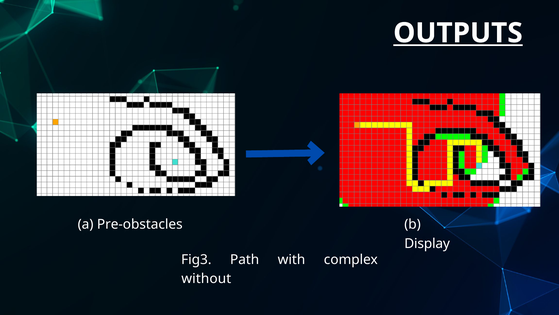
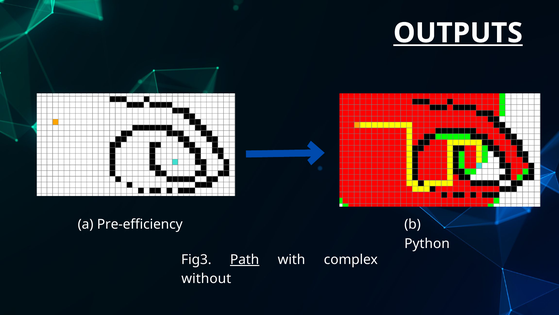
Pre-obstacles: Pre-obstacles -> Pre-efficiency
Display: Display -> Python
Path underline: none -> present
